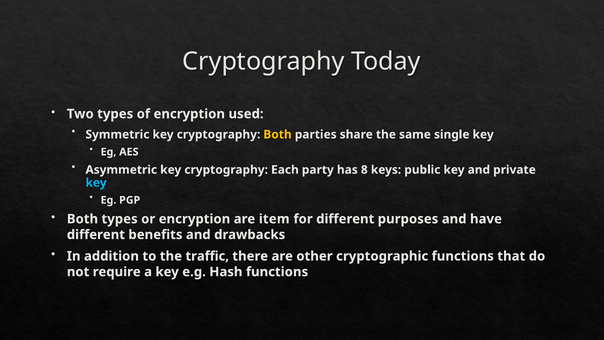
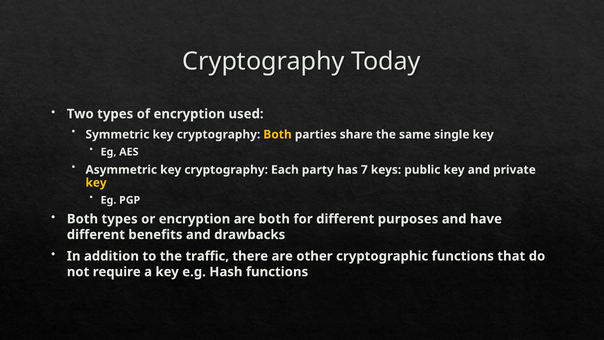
8: 8 -> 7
key at (96, 183) colour: light blue -> yellow
are item: item -> both
